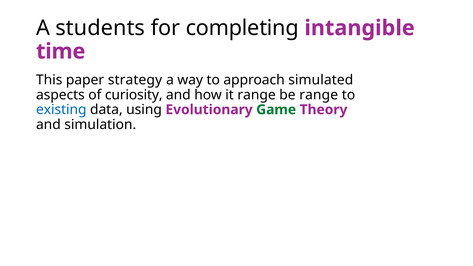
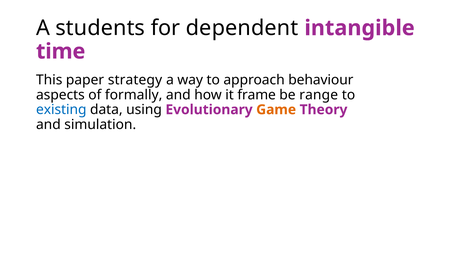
completing: completing -> dependent
simulated: simulated -> behaviour
curiosity: curiosity -> formally
it range: range -> frame
Game colour: green -> orange
